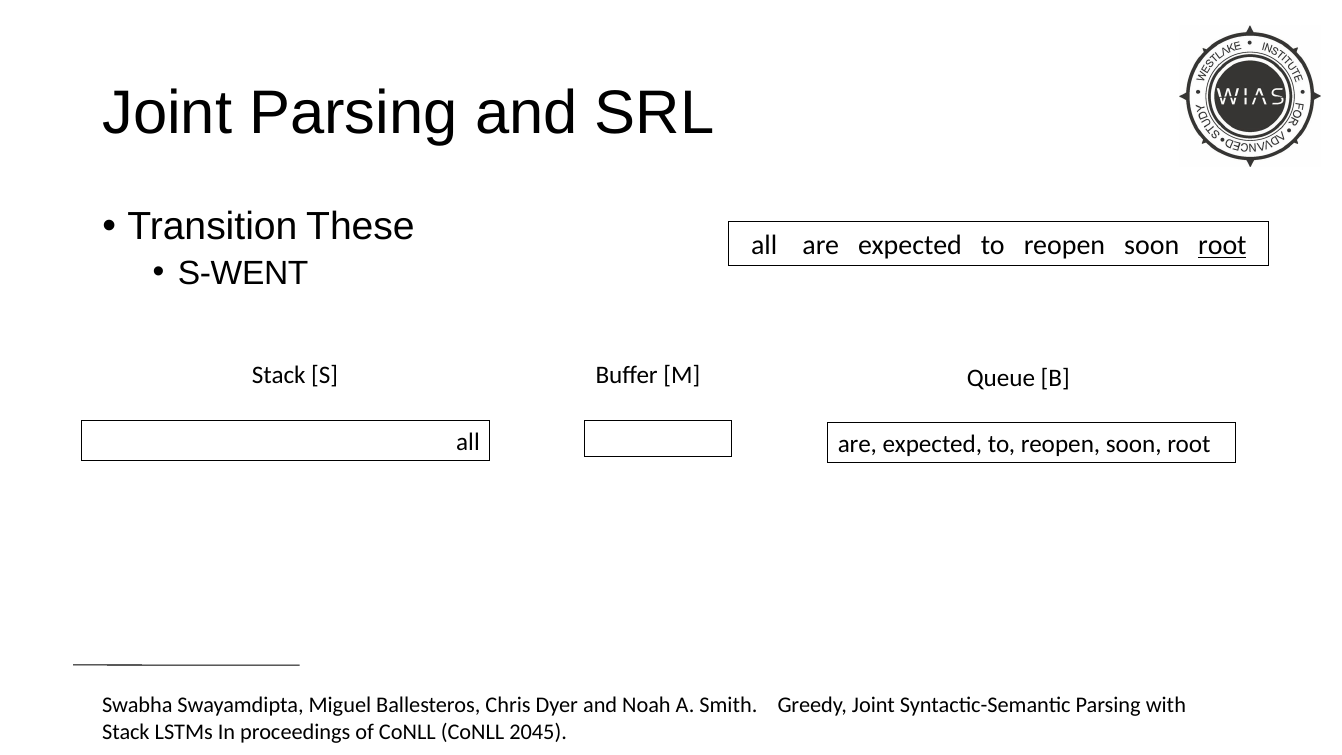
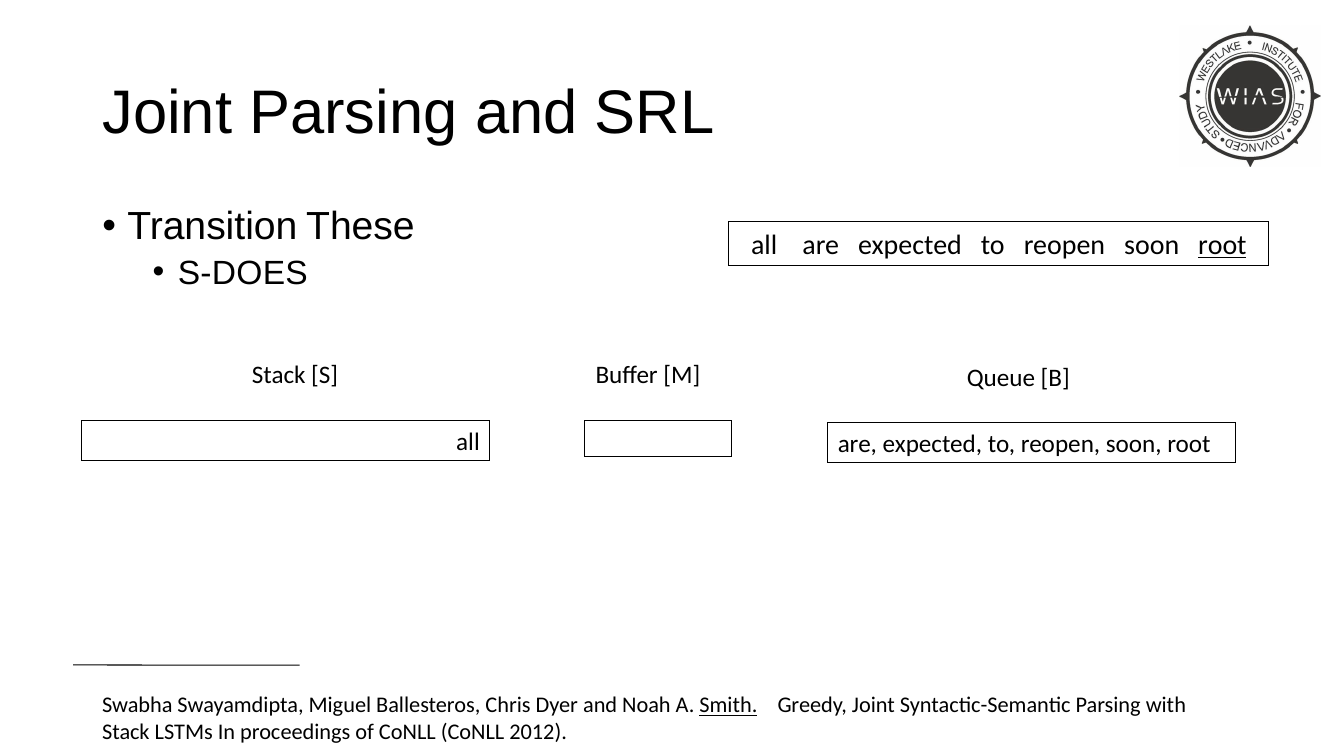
S-WENT: S-WENT -> S-DOES
Smith underline: none -> present
2045: 2045 -> 2012
